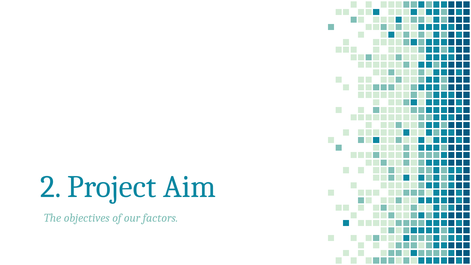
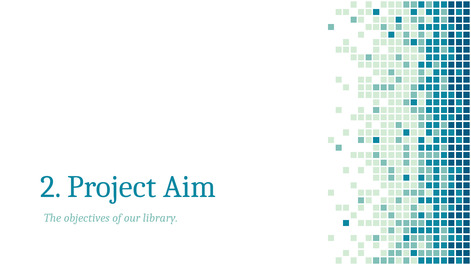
factors: factors -> library
